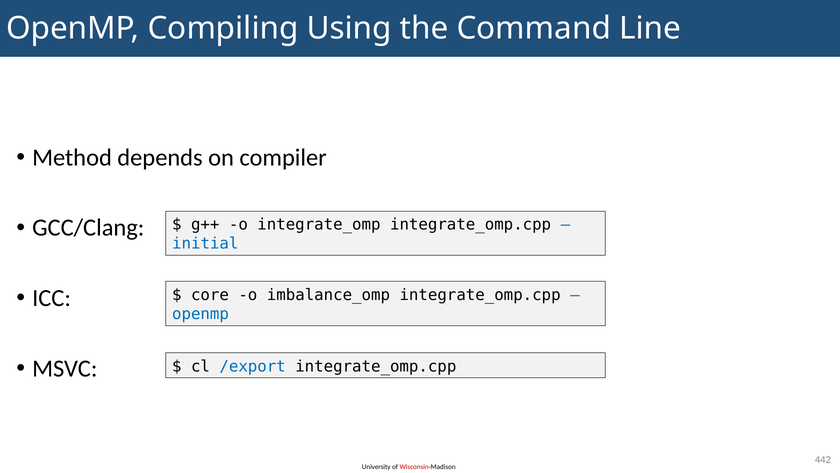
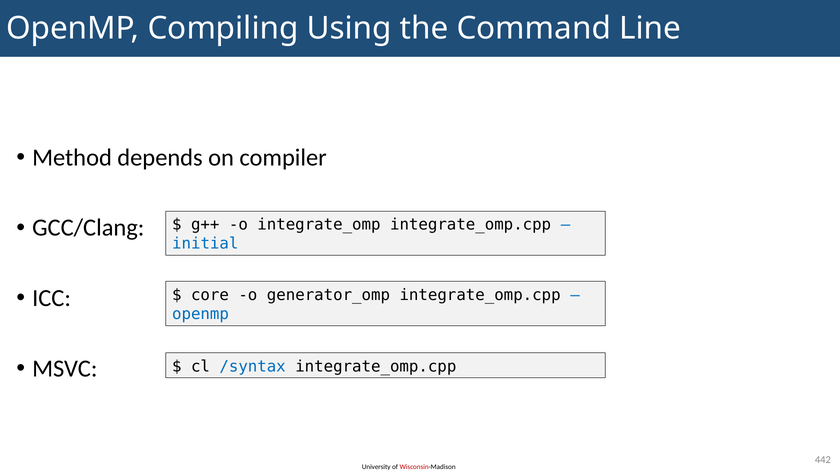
imbalance_omp: imbalance_omp -> generator_omp
/export: /export -> /syntax
